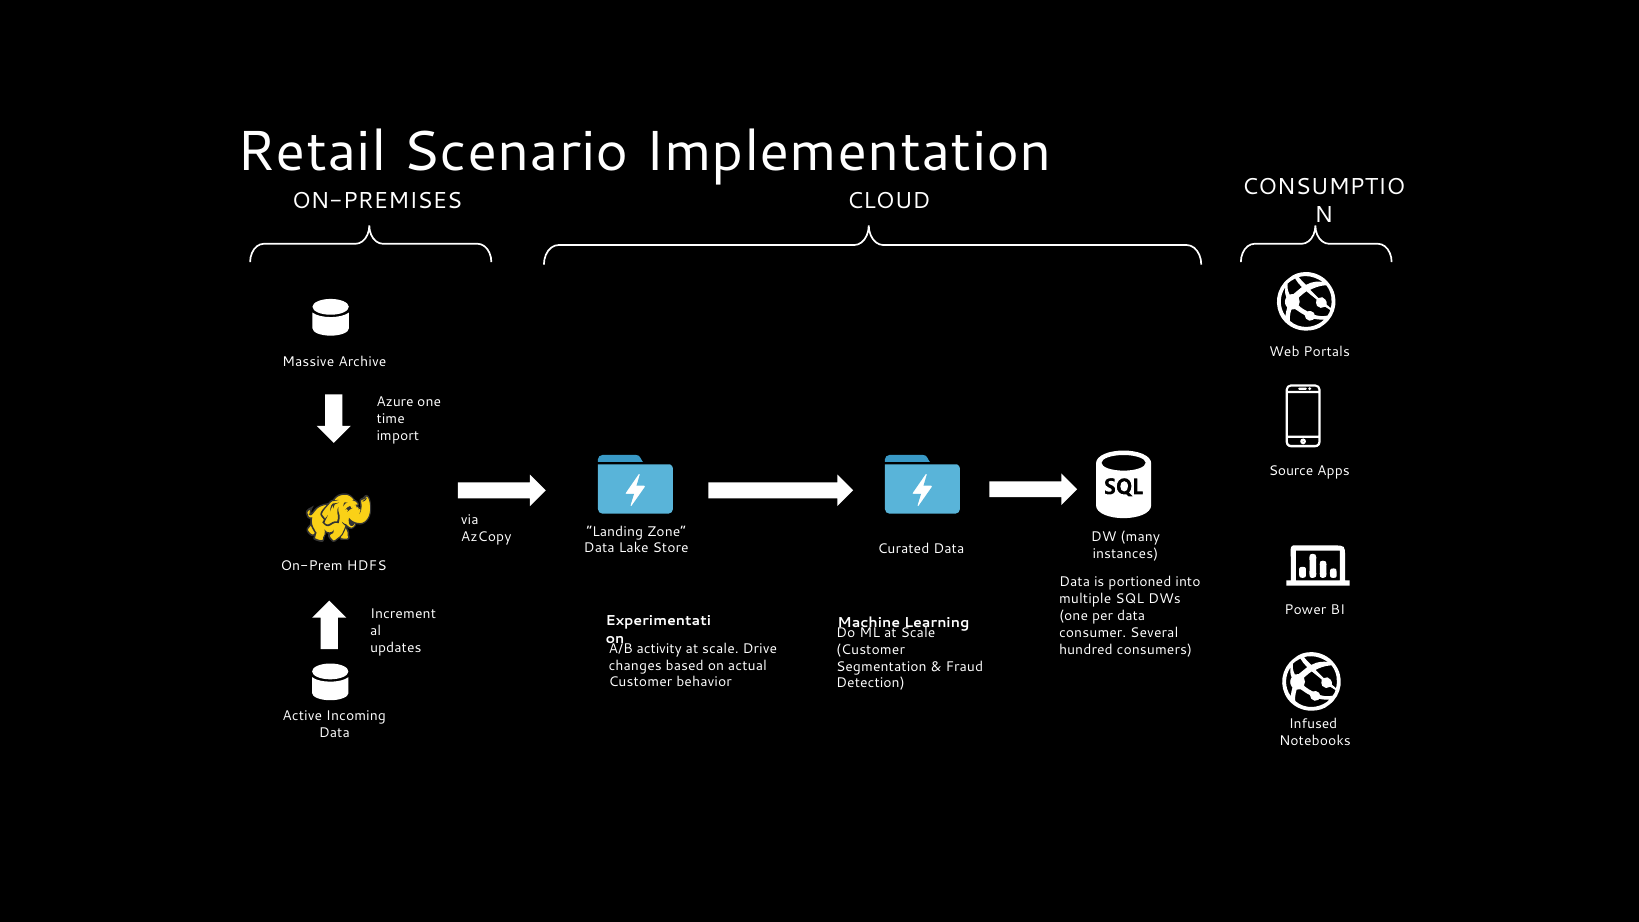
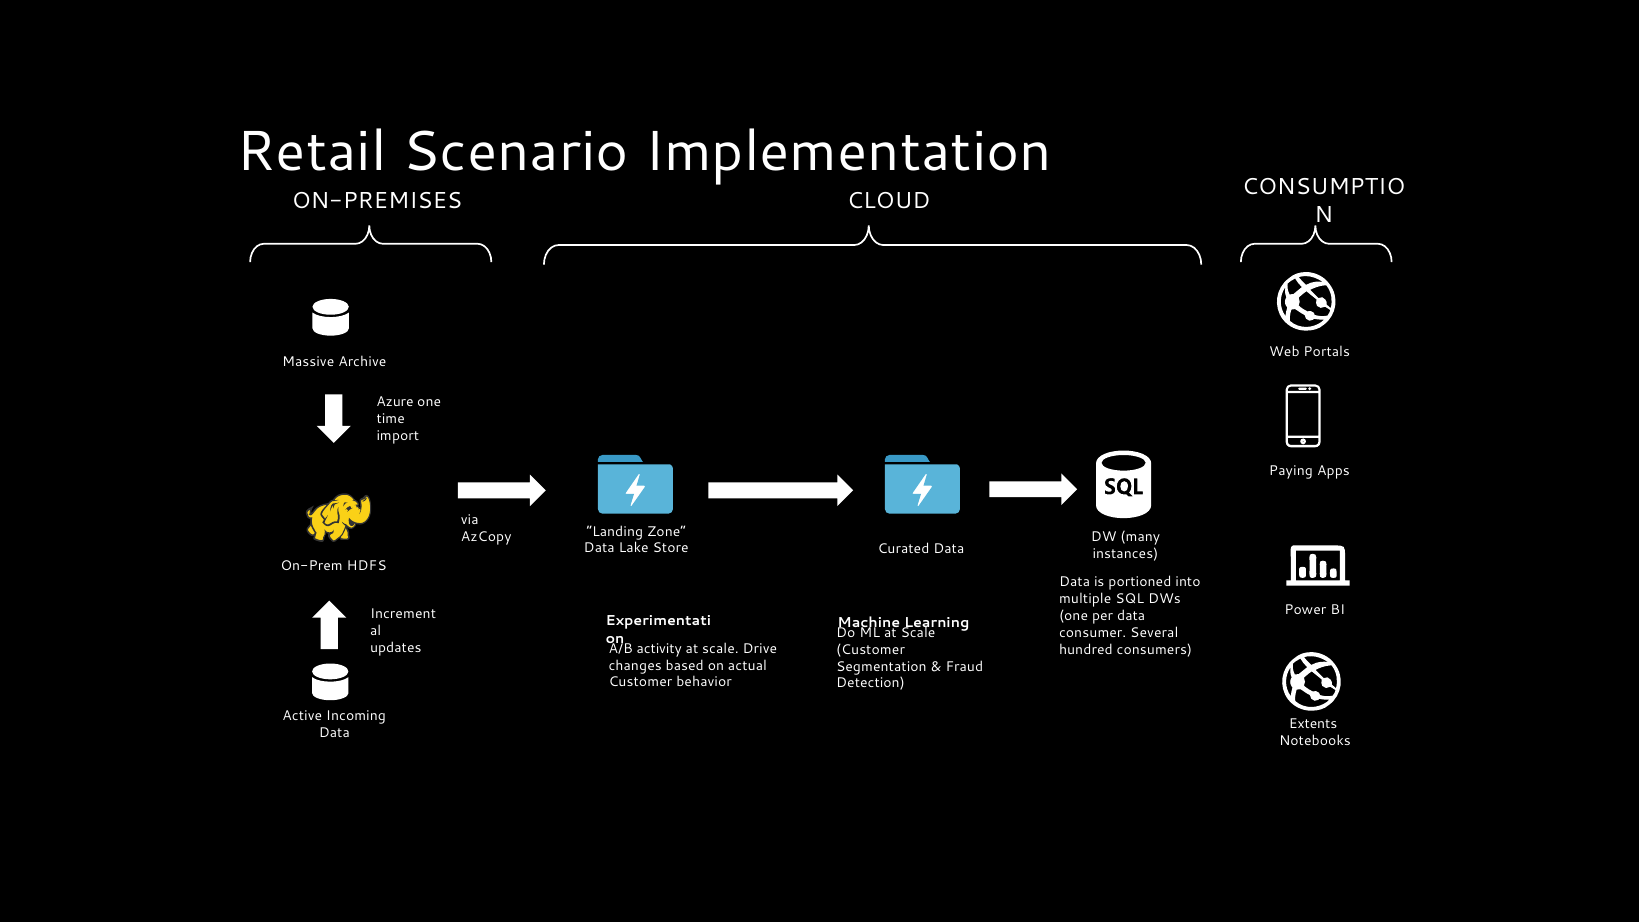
Source: Source -> Paying
Infused: Infused -> Extents
